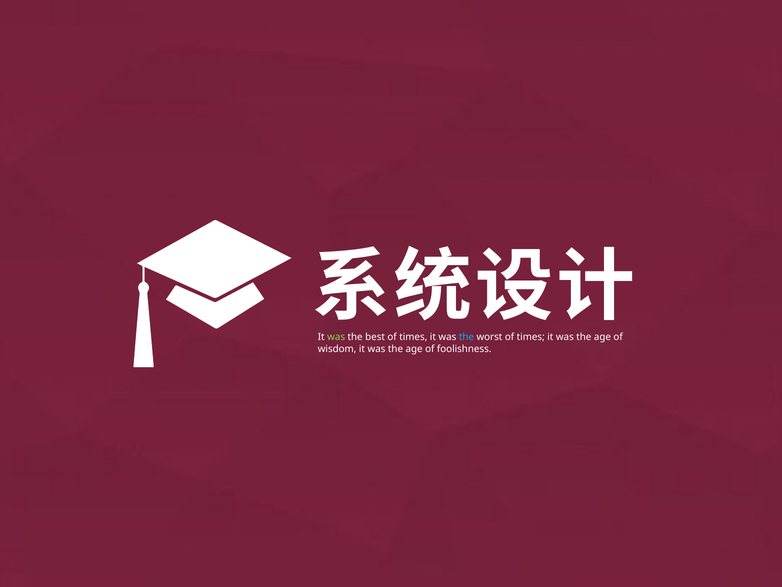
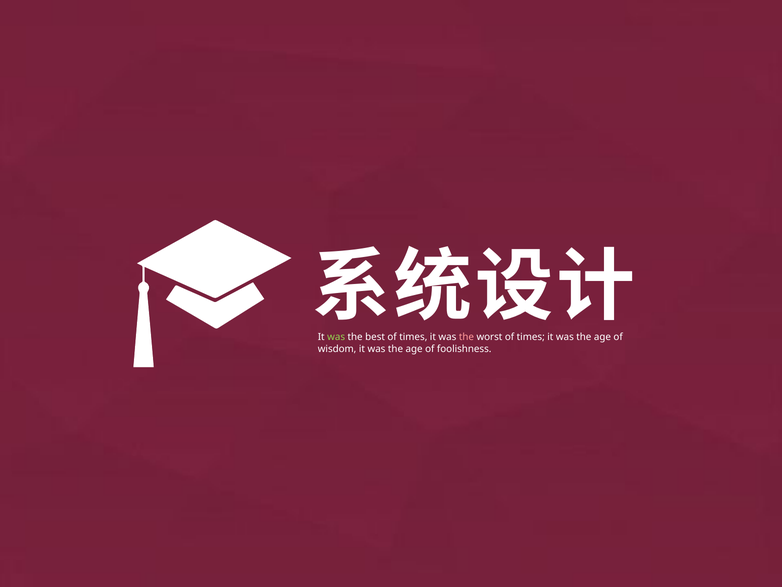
the at (466, 337) colour: light blue -> pink
